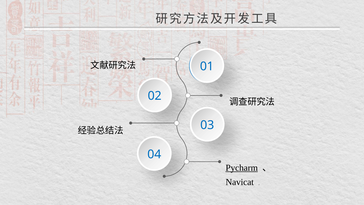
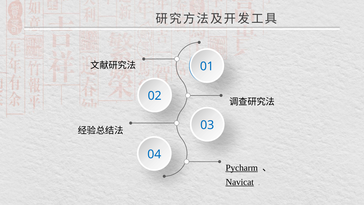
Navicat underline: none -> present
